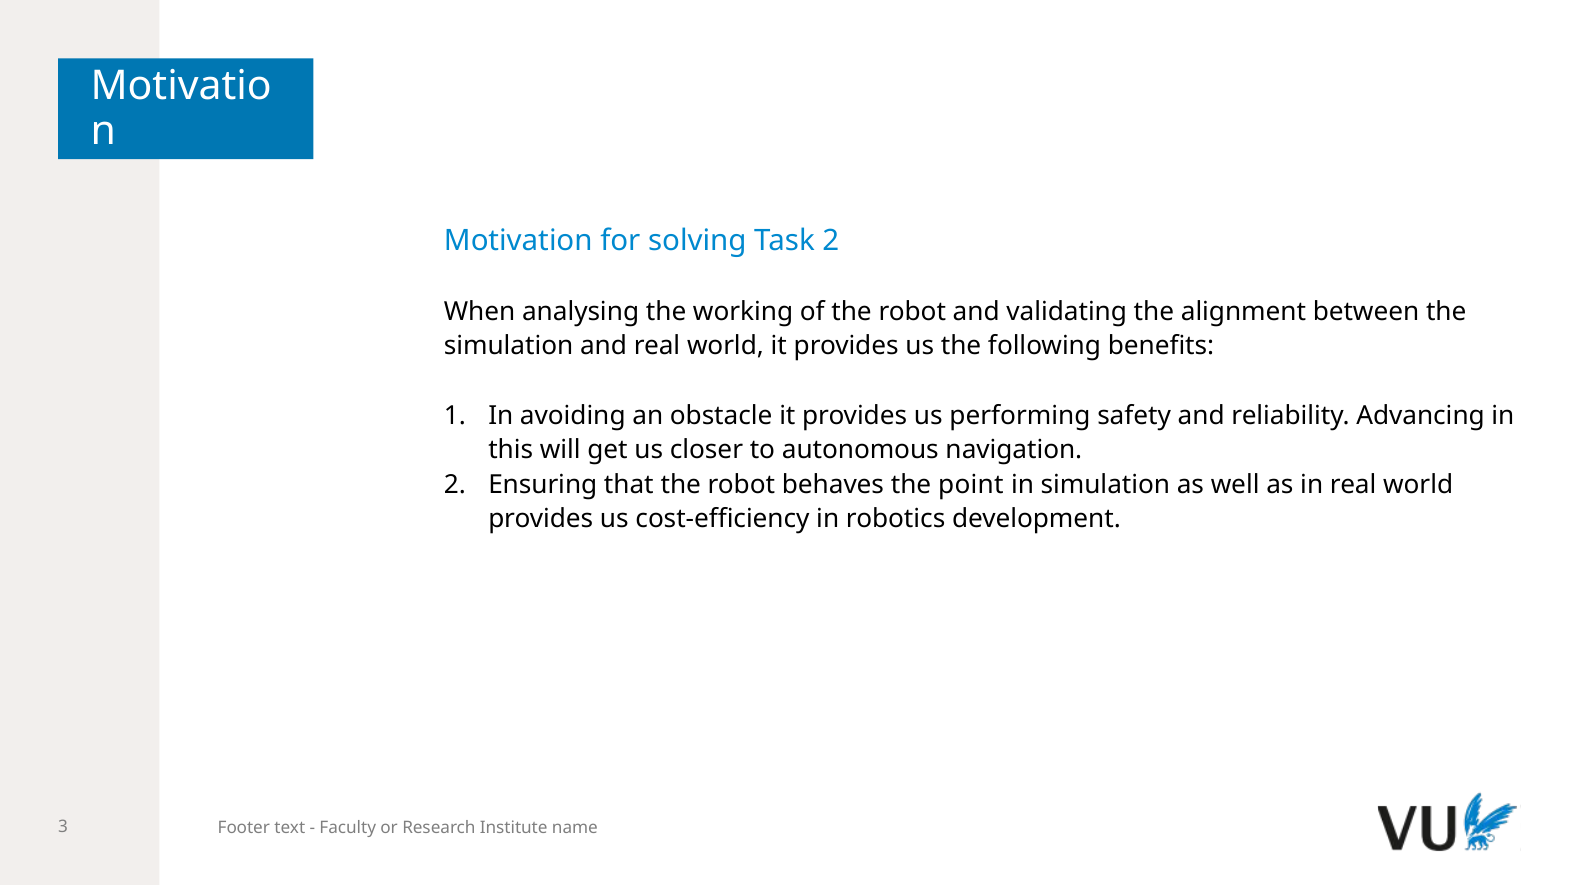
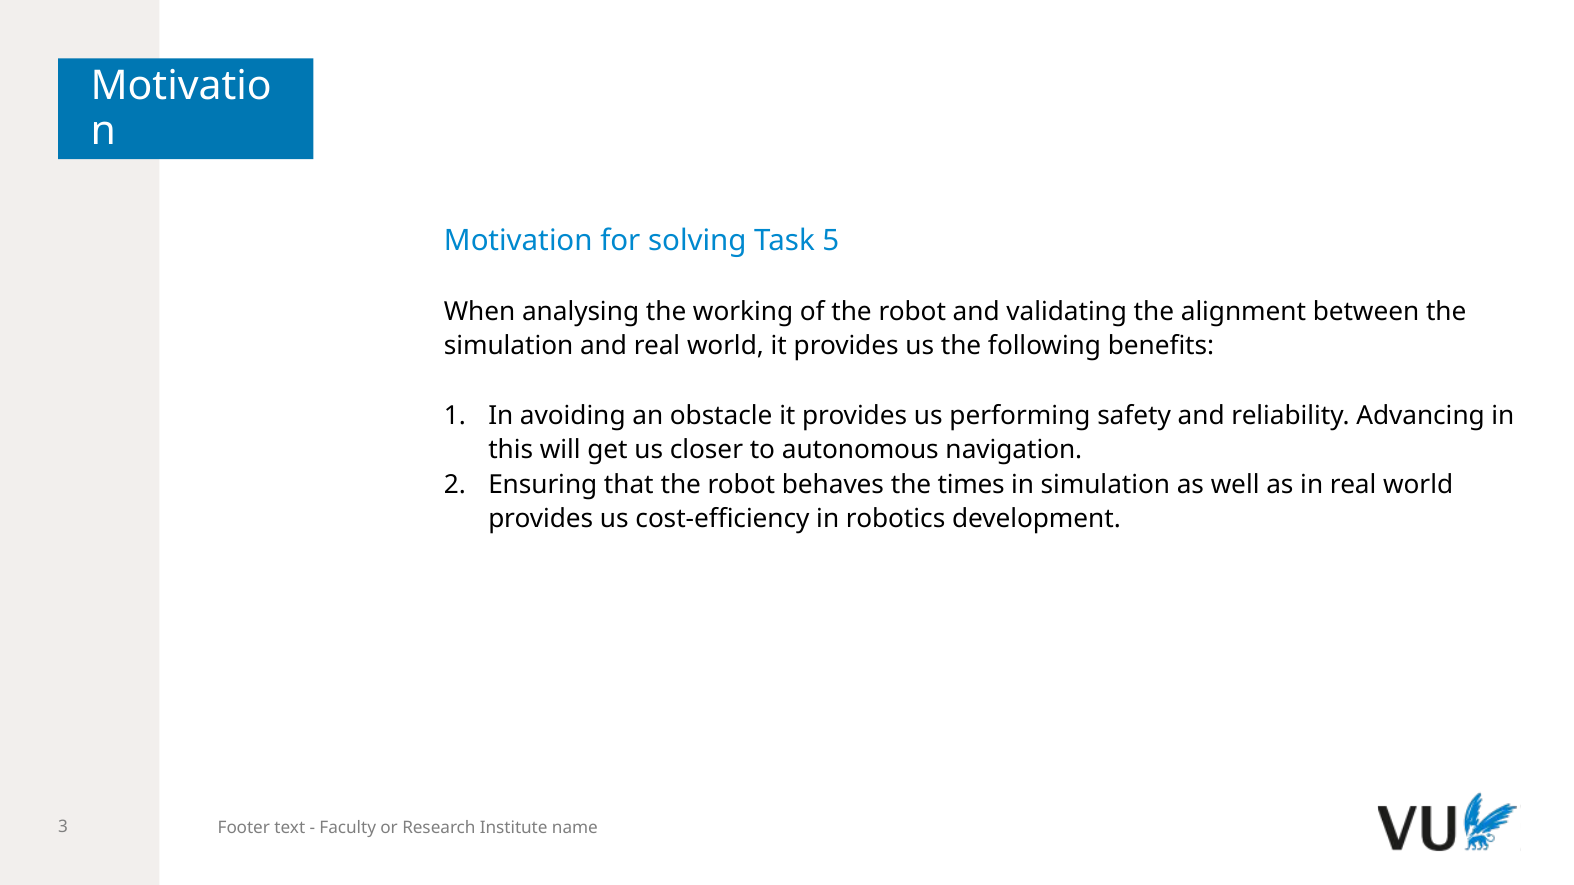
Task 2: 2 -> 5
point: point -> times
